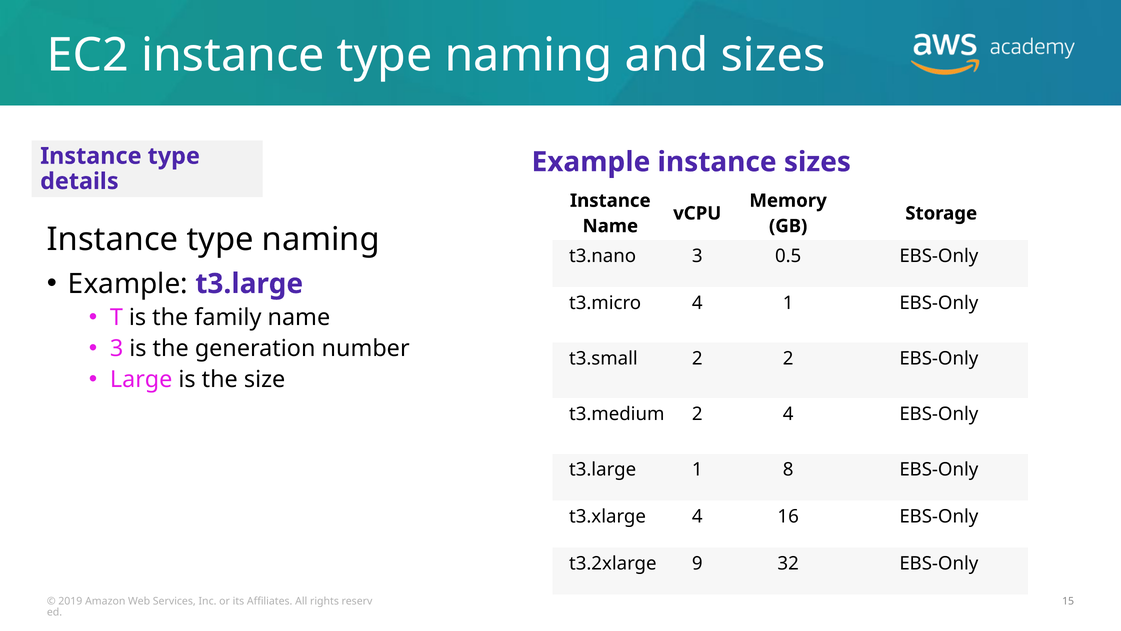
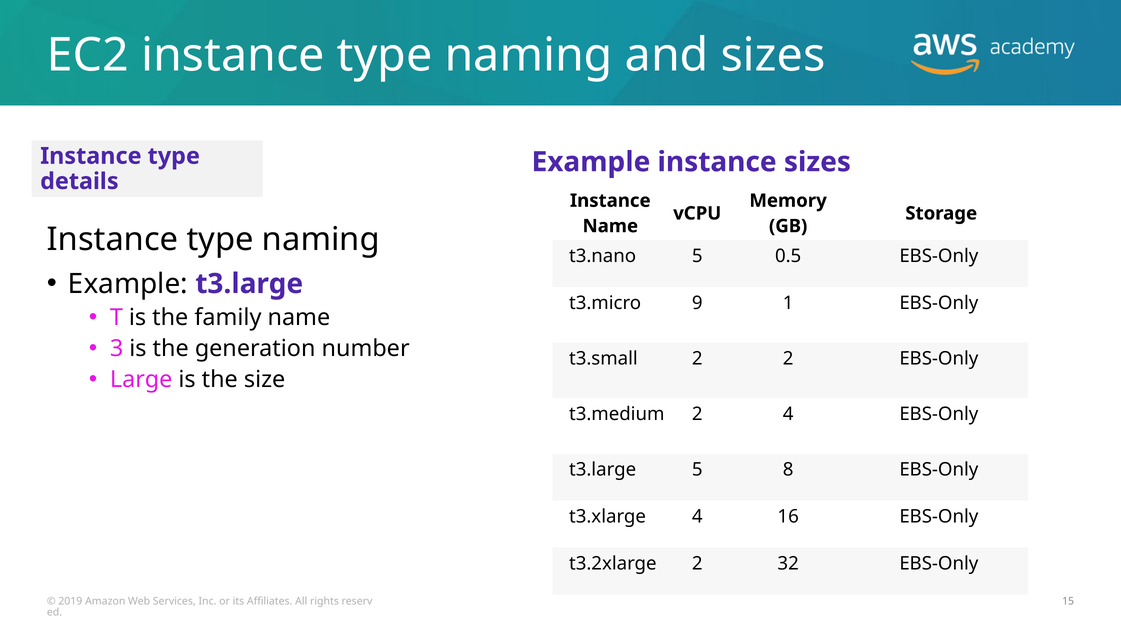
t3.nano 3: 3 -> 5
t3.micro 4: 4 -> 9
t3.large 1: 1 -> 5
t3.2xlarge 9: 9 -> 2
